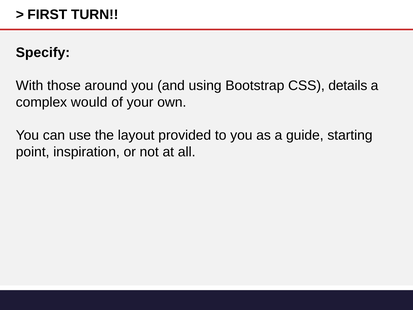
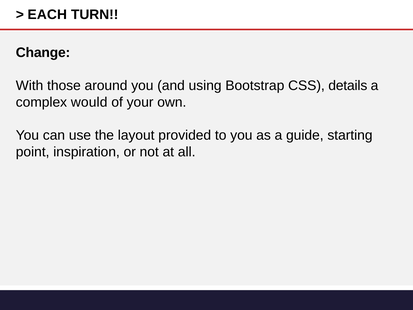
FIRST: FIRST -> EACH
Specify: Specify -> Change
